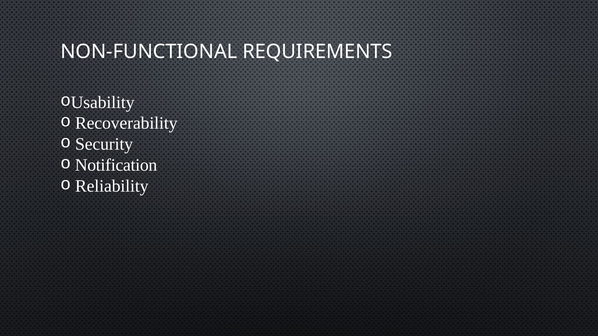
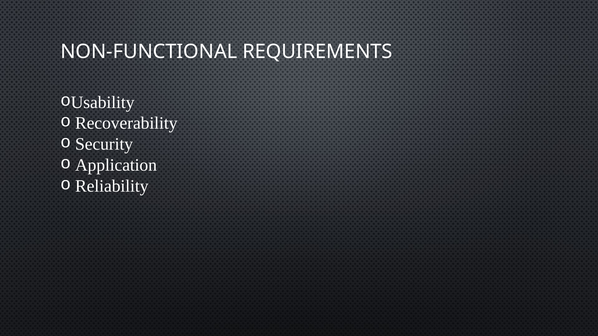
Notification: Notification -> Application
